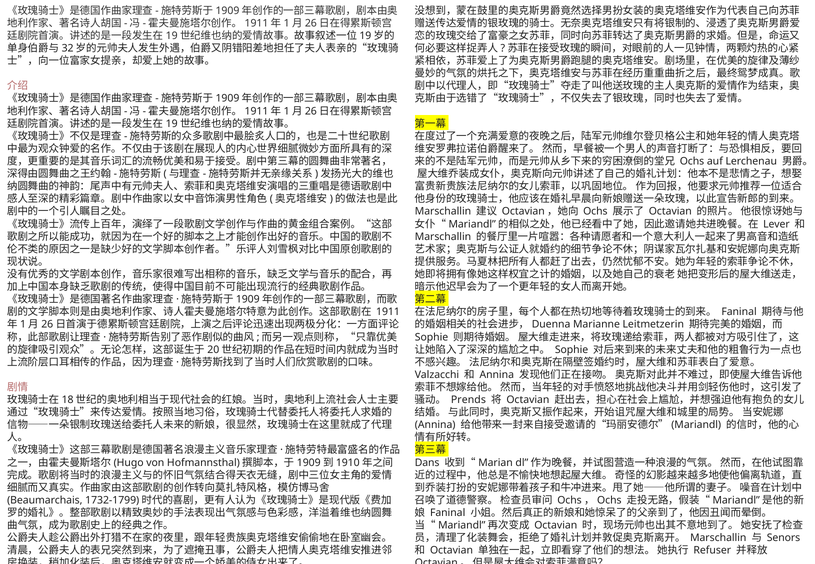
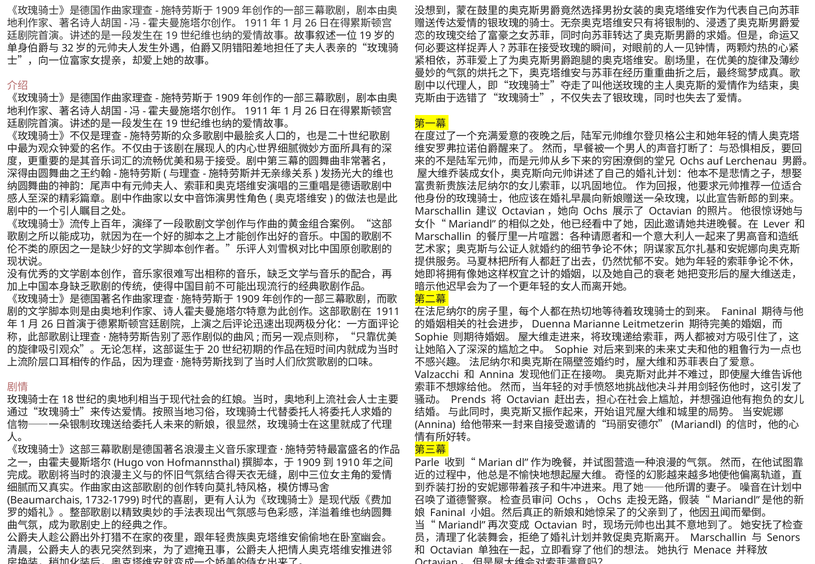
Dans: Dans -> Parle
Refuser: Refuser -> Menace
